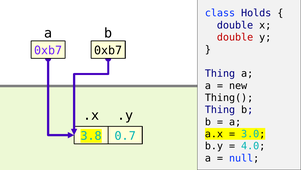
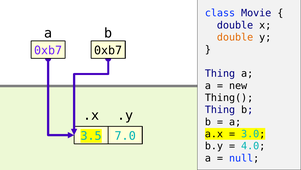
Holds: Holds -> Movie
double at (235, 37) colour: red -> orange
3.8: 3.8 -> 3.5
0.7: 0.7 -> 7.0
